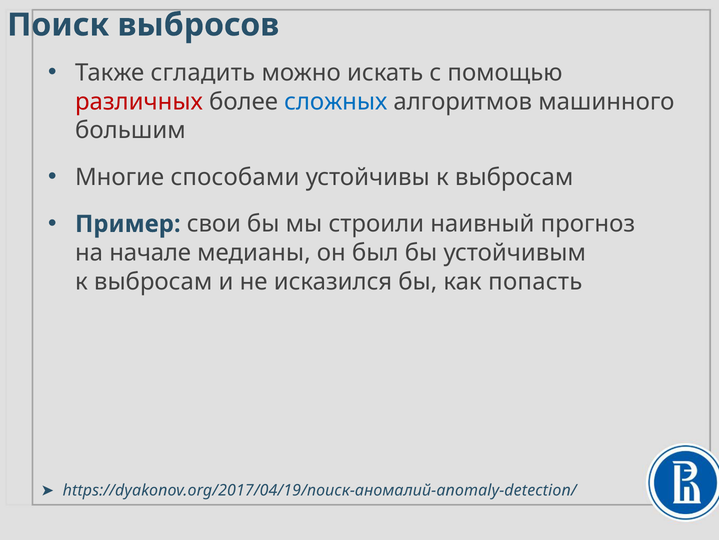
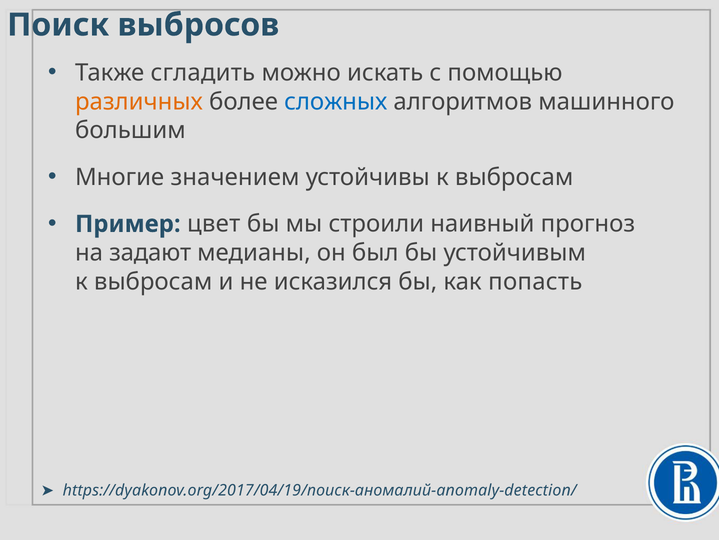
различных colour: red -> orange
способами: способами -> значением
свои: свои -> цвет
начале: начале -> задают
